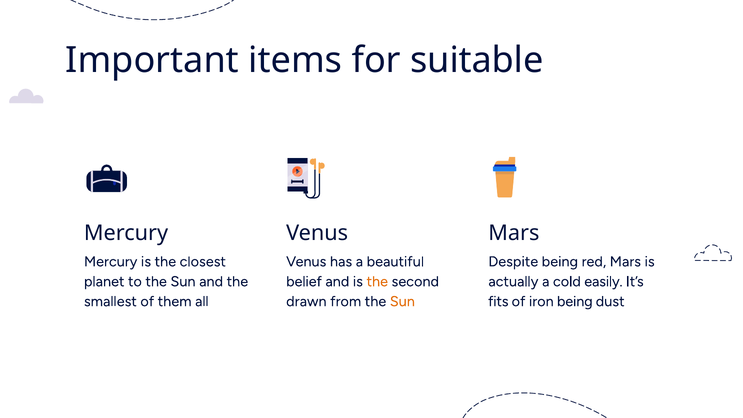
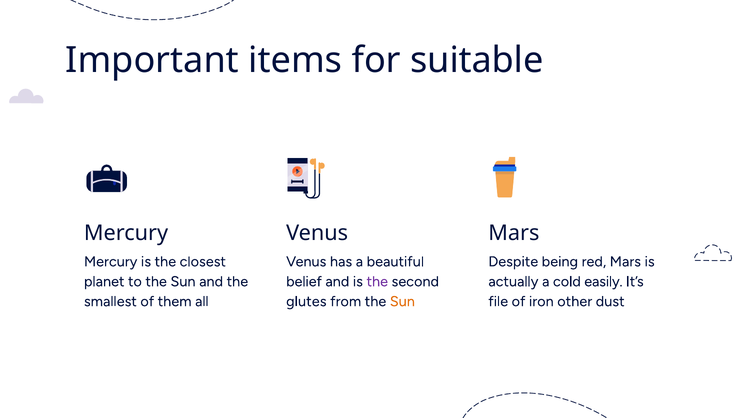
the at (377, 281) colour: orange -> purple
drawn: drawn -> glutes
fits: fits -> file
iron being: being -> other
